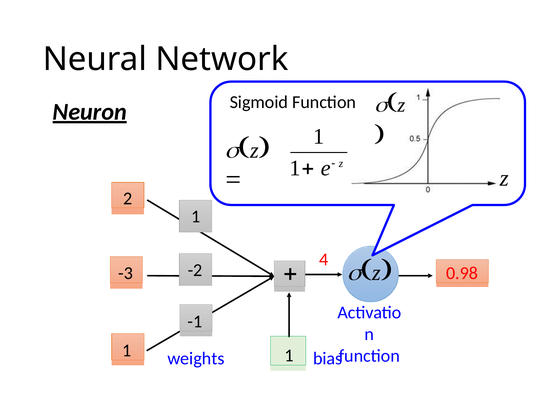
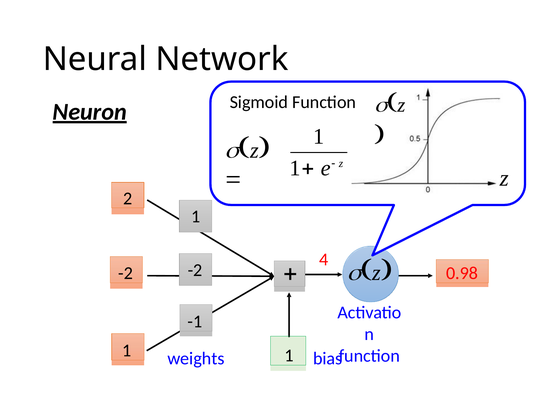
-3 at (126, 273): -3 -> -2
